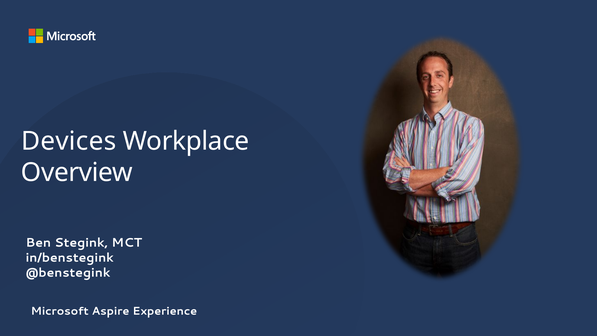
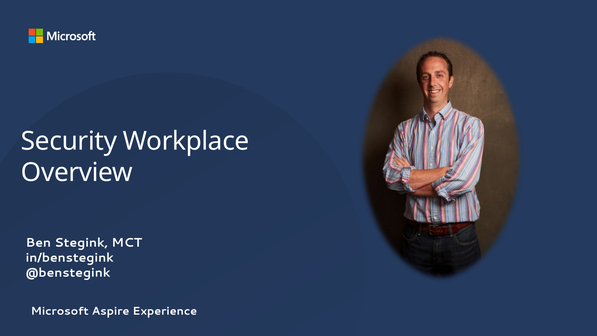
Devices: Devices -> Security
